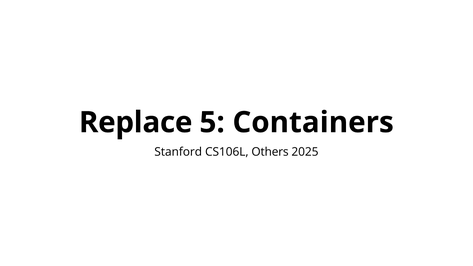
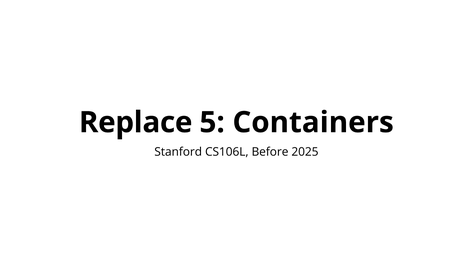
Others: Others -> Before
